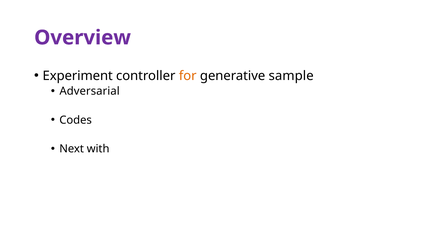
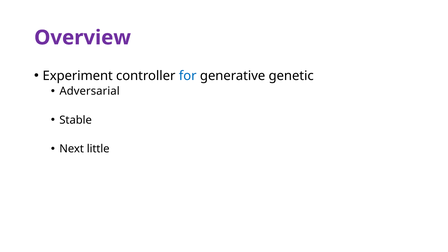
for colour: orange -> blue
sample: sample -> genetic
Codes: Codes -> Stable
with: with -> little
